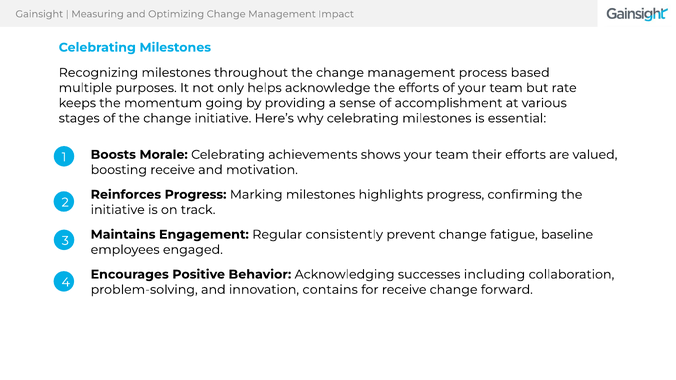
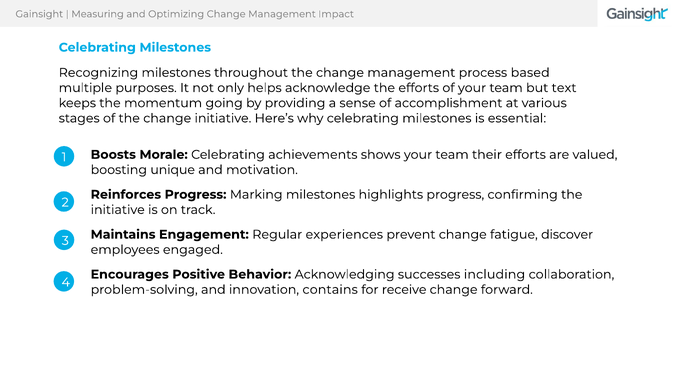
rate: rate -> text
boosting receive: receive -> unique
consistently: consistently -> experiences
baseline: baseline -> discover
